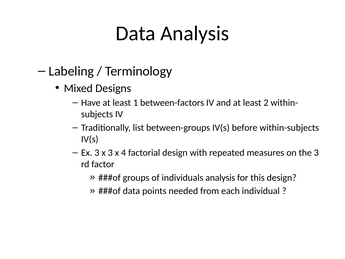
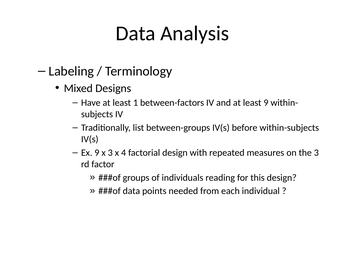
least 2: 2 -> 9
Ex 3: 3 -> 9
individuals analysis: analysis -> reading
